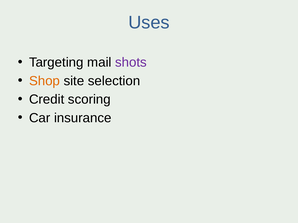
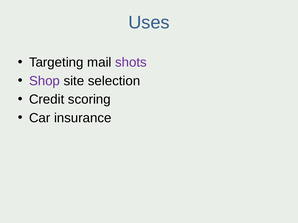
Shop colour: orange -> purple
